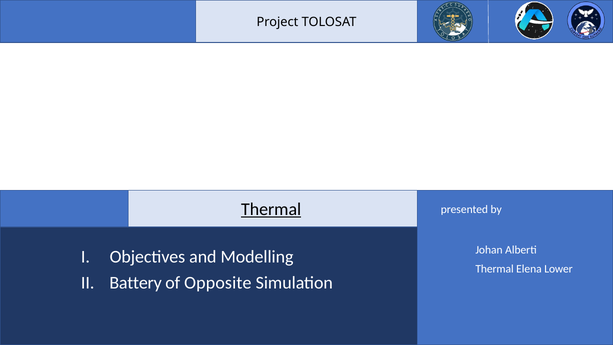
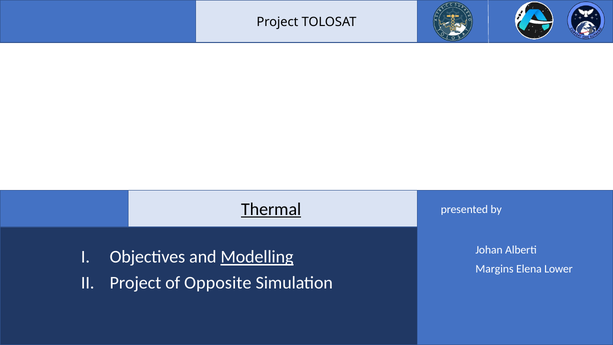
Modelling underline: none -> present
Thermal at (495, 269): Thermal -> Margins
Battery at (136, 283): Battery -> Project
